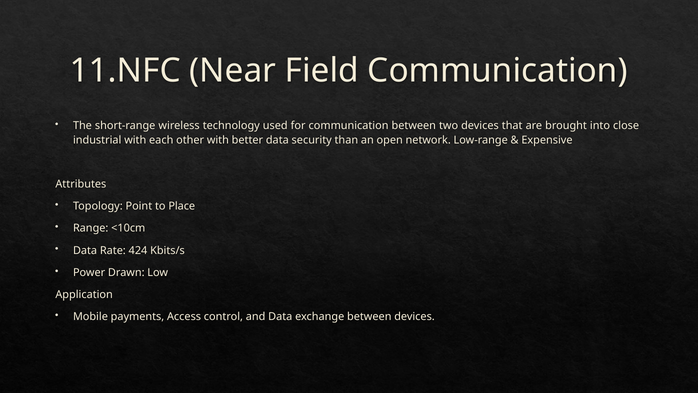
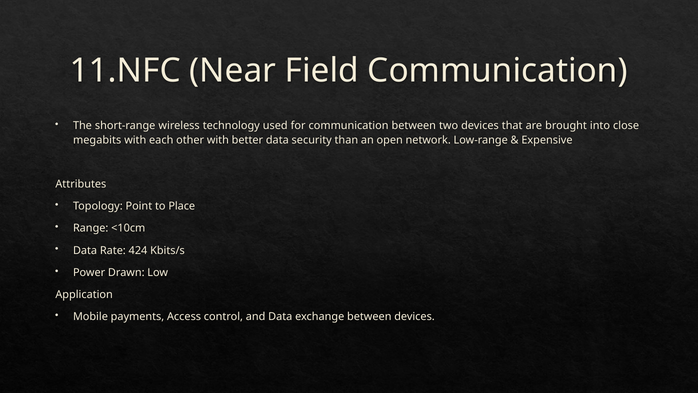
industrial: industrial -> megabits
